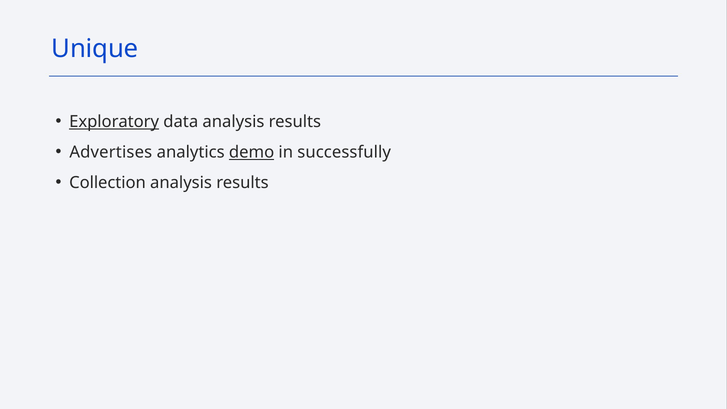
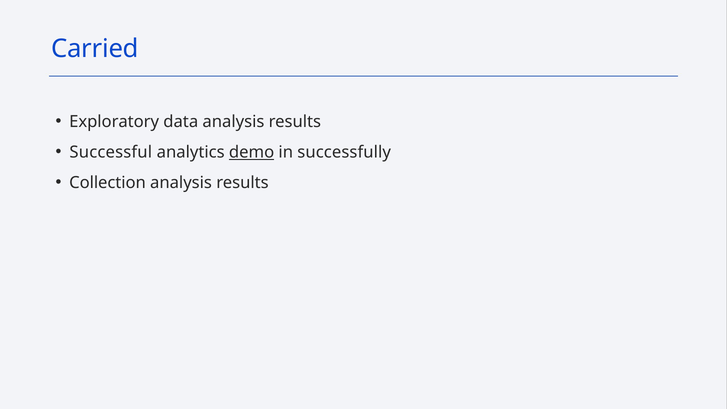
Unique: Unique -> Carried
Exploratory underline: present -> none
Advertises: Advertises -> Successful
